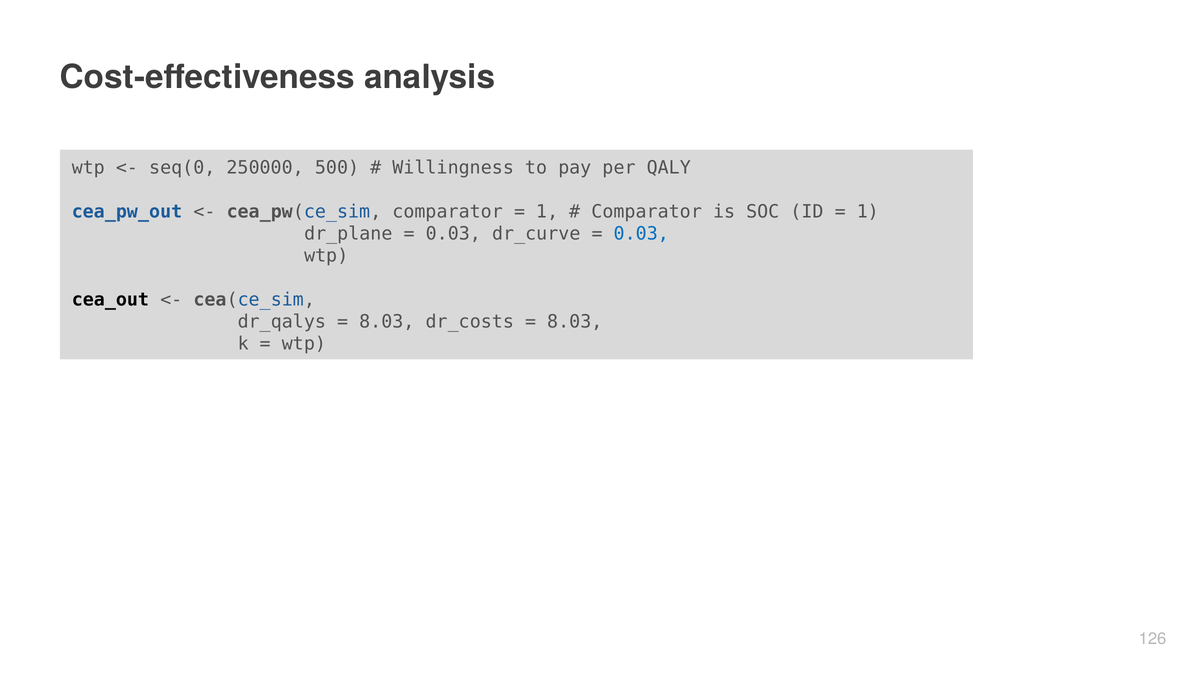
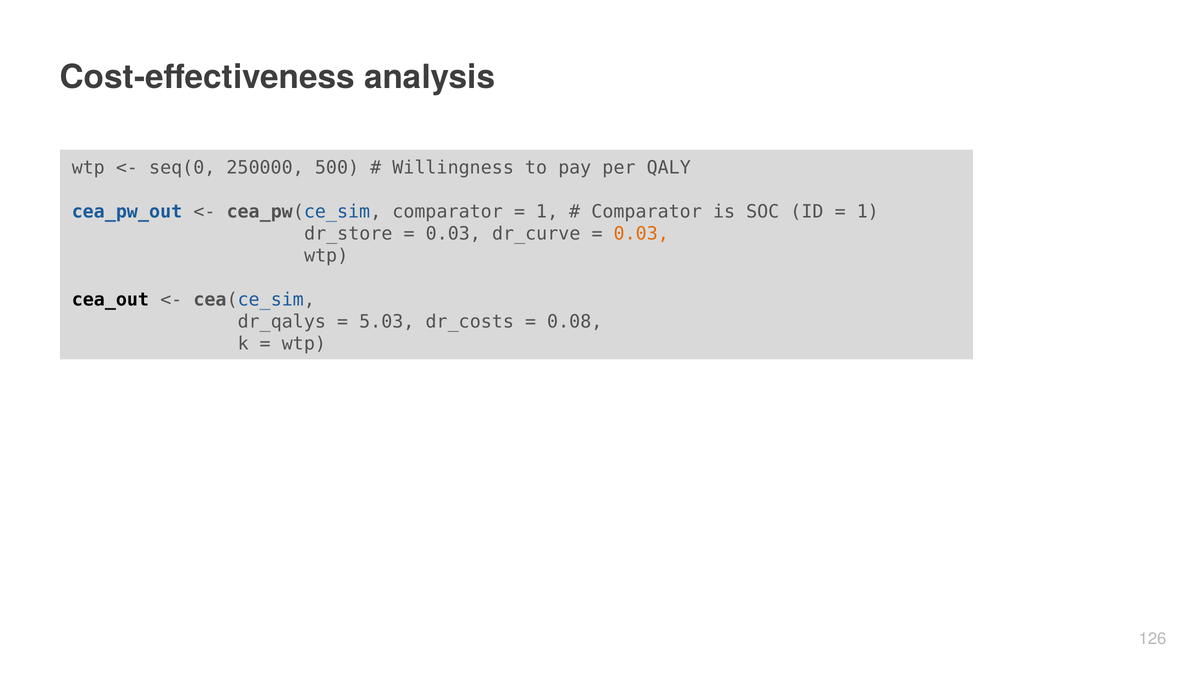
dr_plane: dr_plane -> dr_store
0.03 at (641, 234) colour: blue -> orange
8.03 at (387, 322): 8.03 -> 5.03
8.03 at (575, 322): 8.03 -> 0.08
